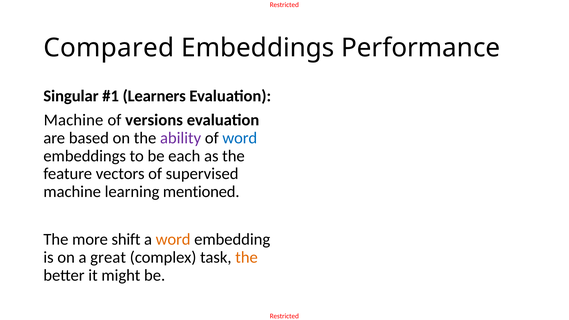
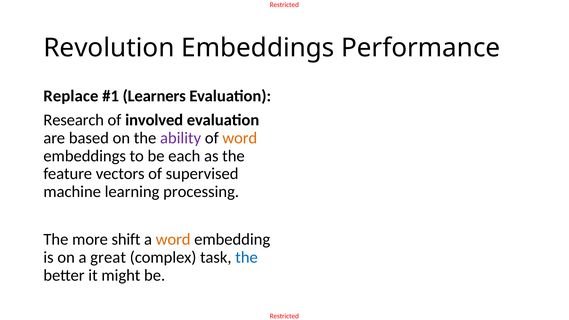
Compared: Compared -> Revolution
Singular: Singular -> Replace
Machine at (74, 120): Machine -> Research
versions: versions -> involved
word at (240, 138) colour: blue -> orange
mentioned: mentioned -> processing
the at (247, 257) colour: orange -> blue
